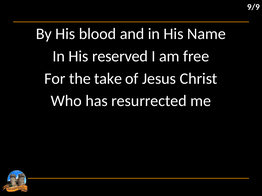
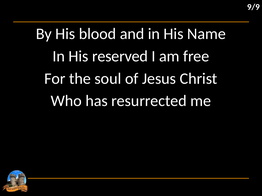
take: take -> soul
